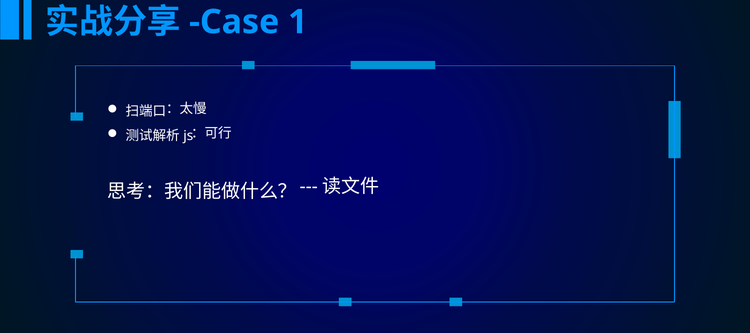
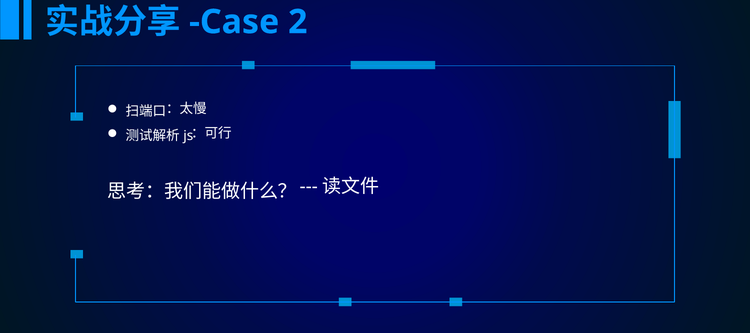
1: 1 -> 2
